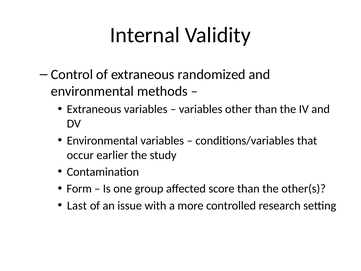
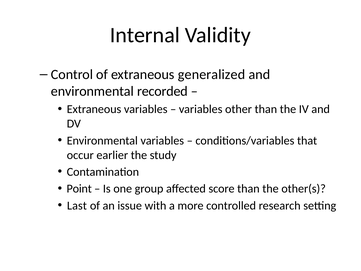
randomized: randomized -> generalized
methods: methods -> recorded
Form: Form -> Point
